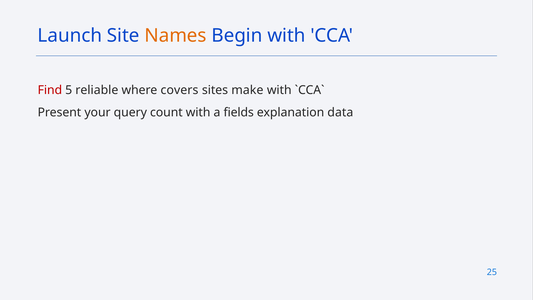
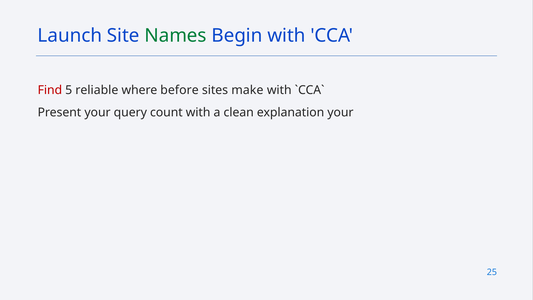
Names colour: orange -> green
covers: covers -> before
fields: fields -> clean
explanation data: data -> your
